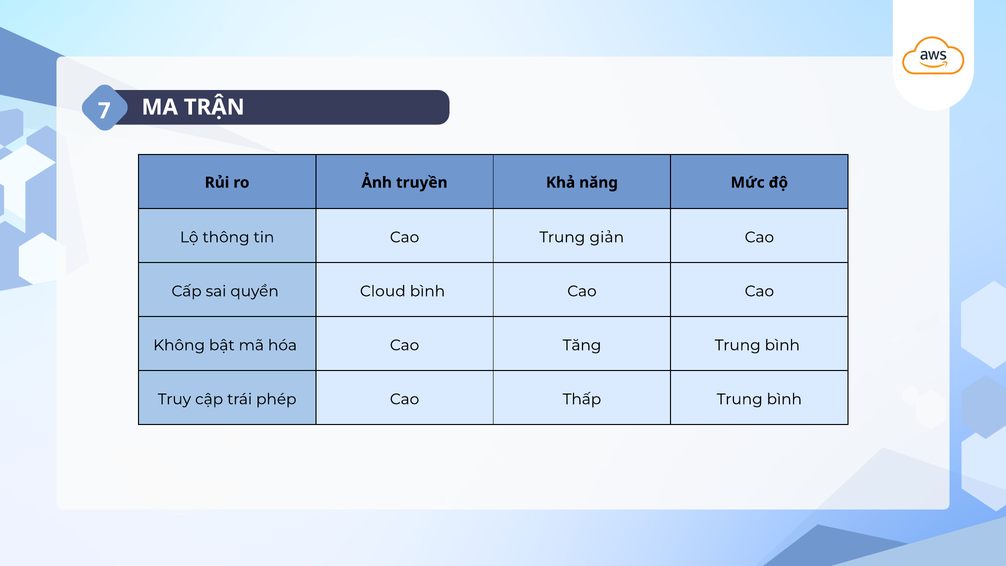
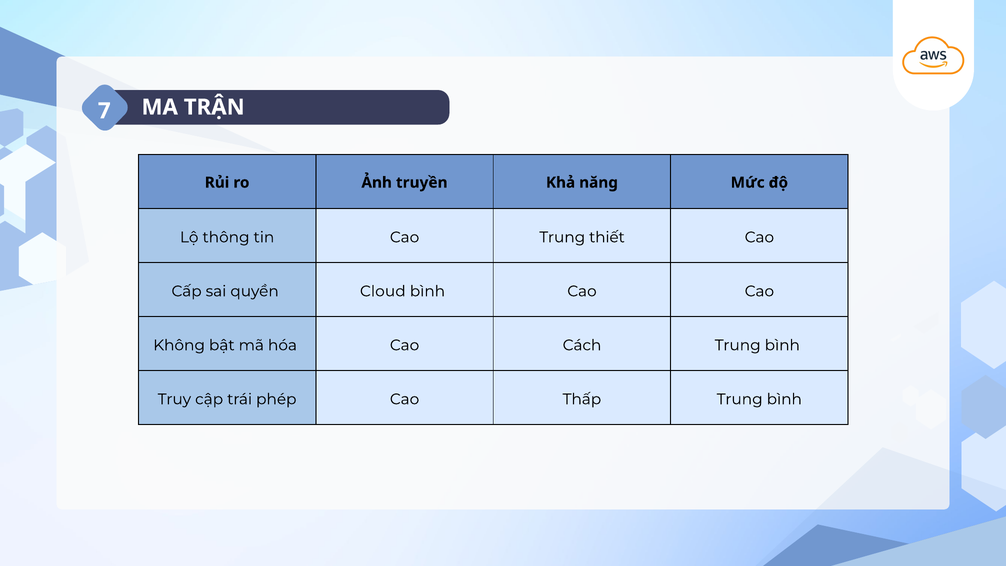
giản: giản -> thiết
Tăng: Tăng -> Cách
